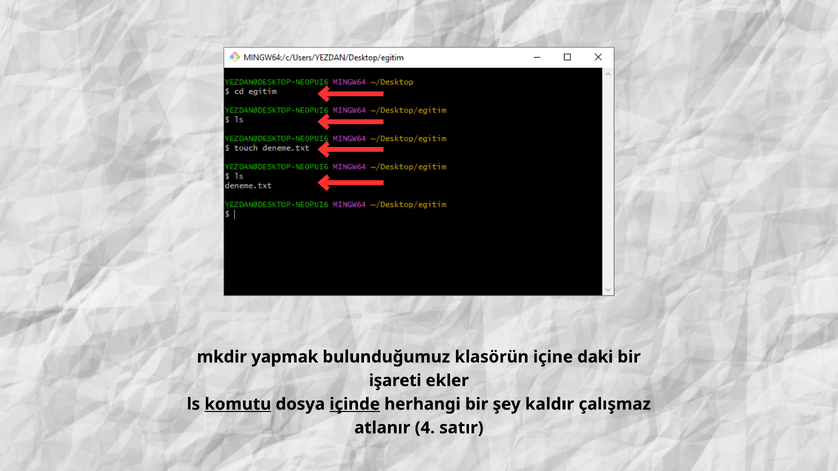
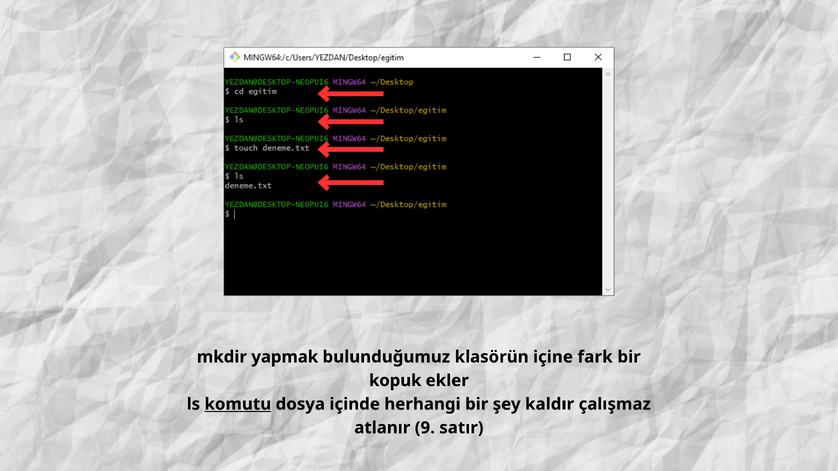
daki: daki -> fark
işareti: işareti -> kopuk
içinde underline: present -> none
4: 4 -> 9
